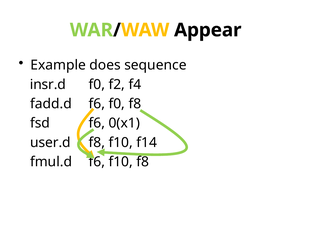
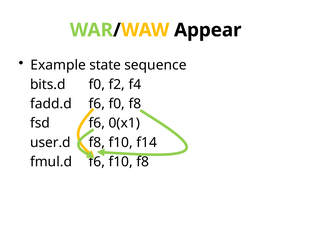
does: does -> state
insr.d: insr.d -> bits.d
